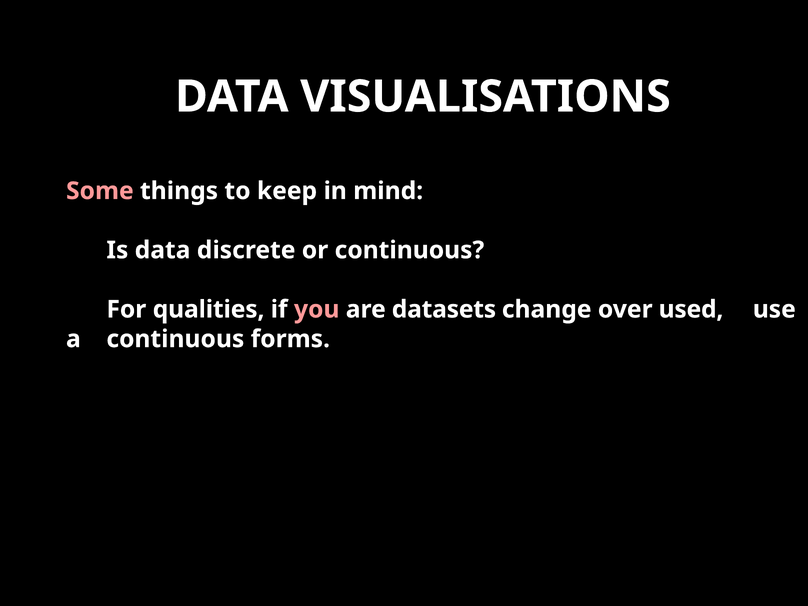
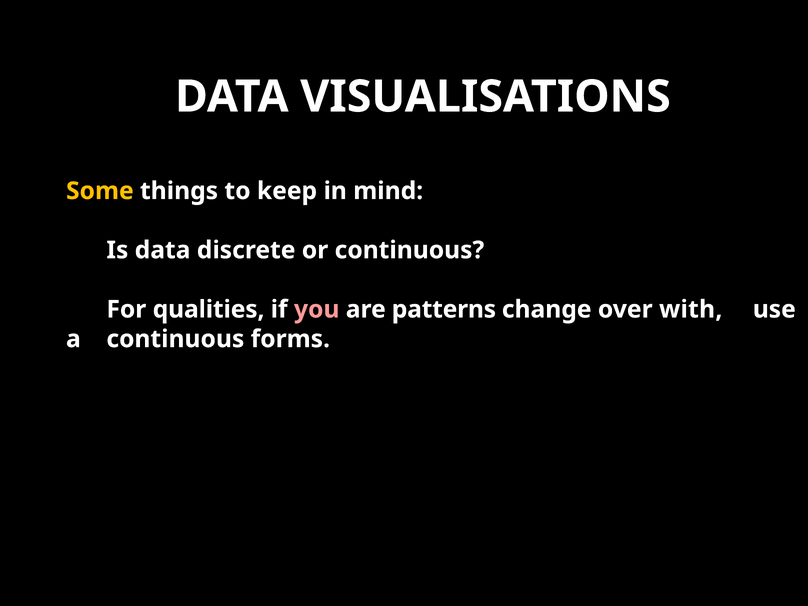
Some colour: pink -> yellow
datasets: datasets -> patterns
used: used -> with
